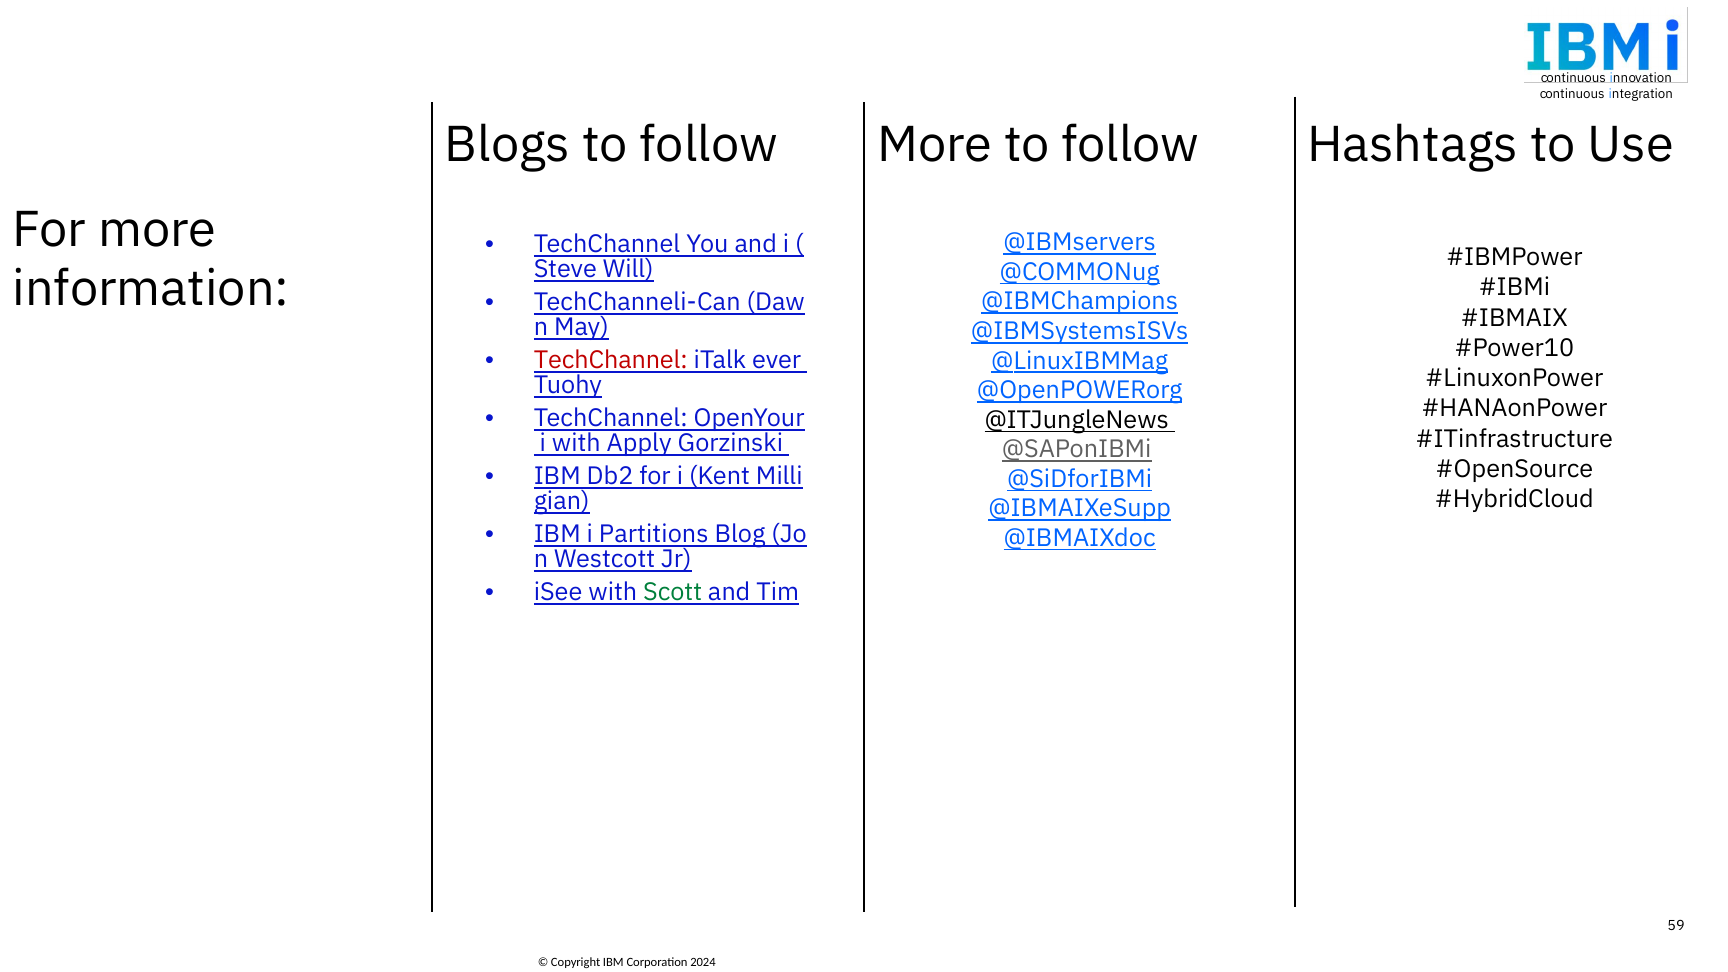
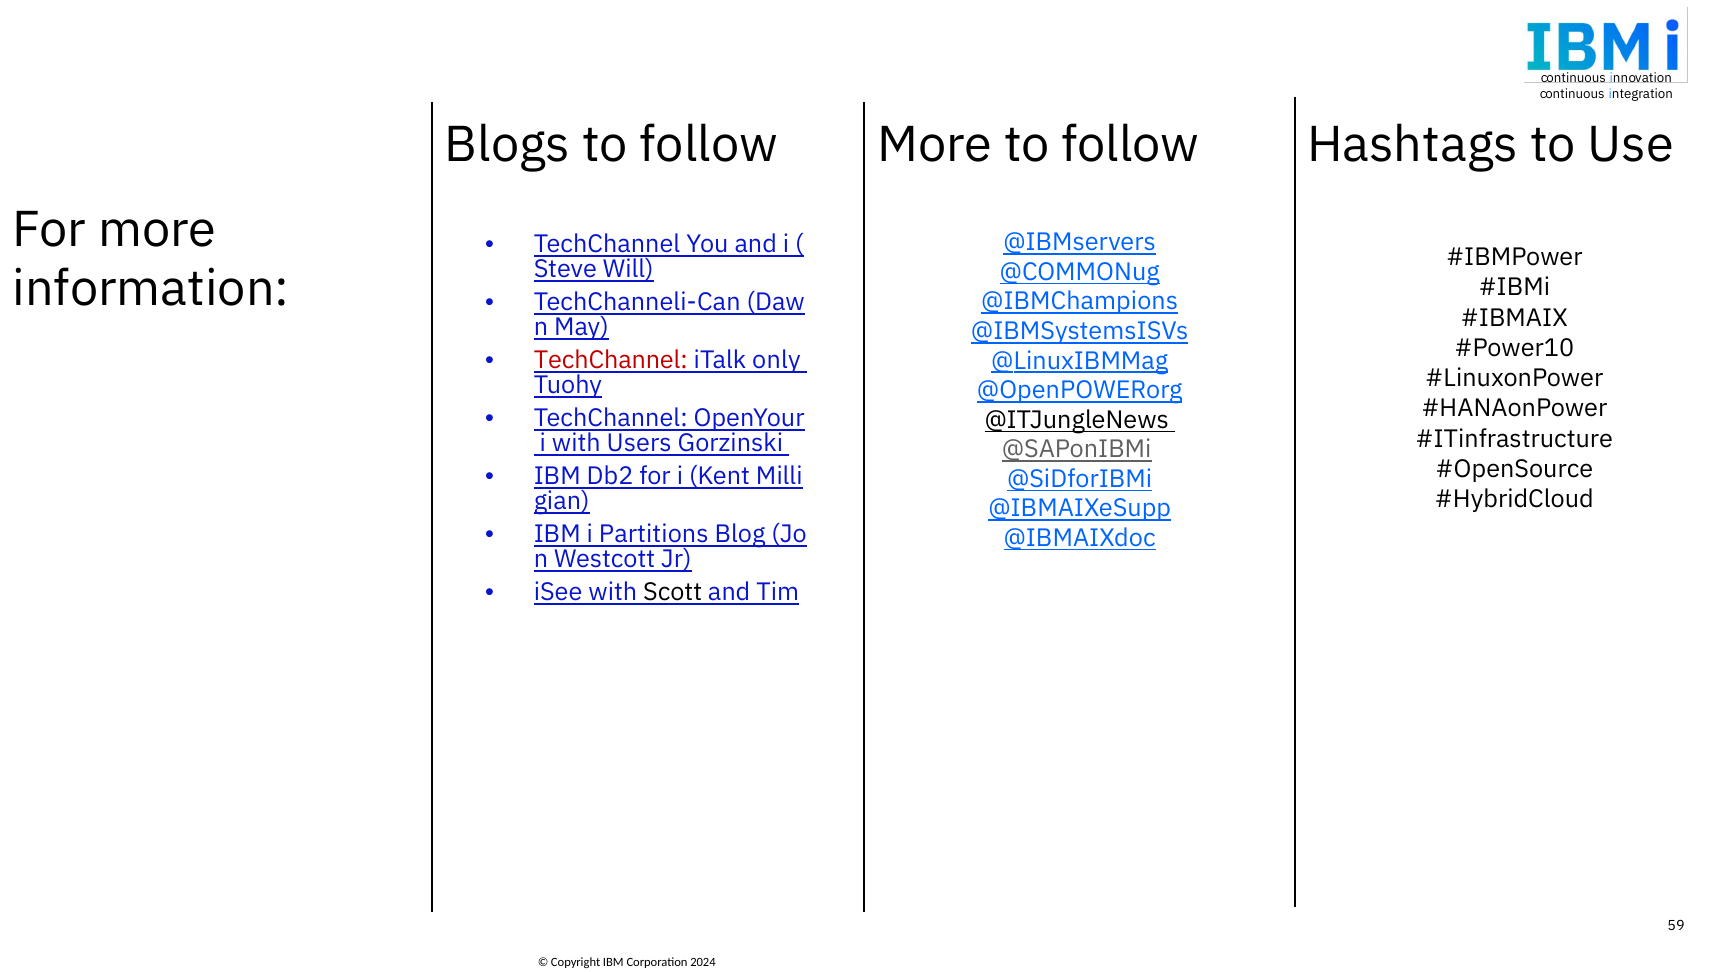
ever: ever -> only
Apply: Apply -> Users
Scott colour: green -> black
